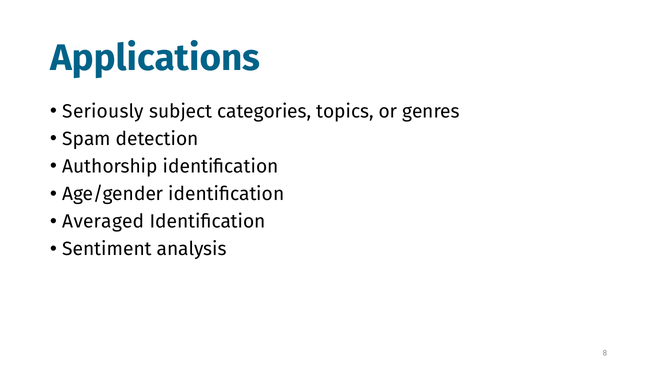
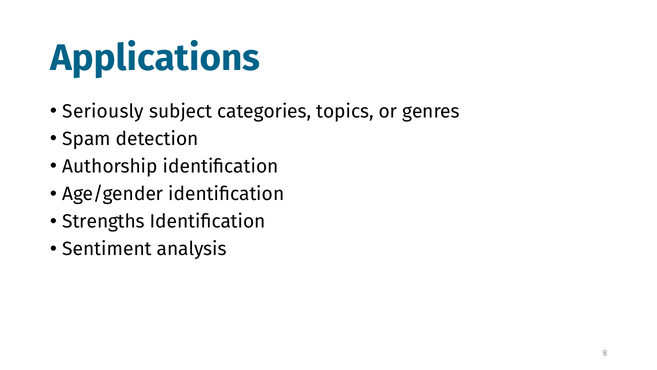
Averaged: Averaged -> Strengths
